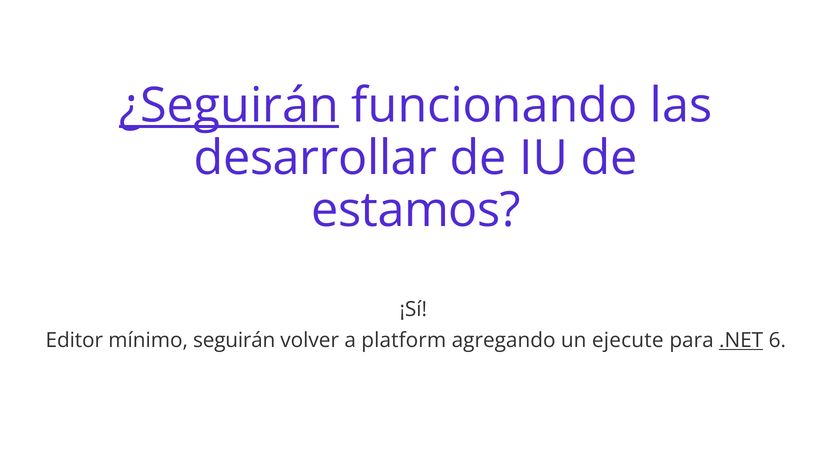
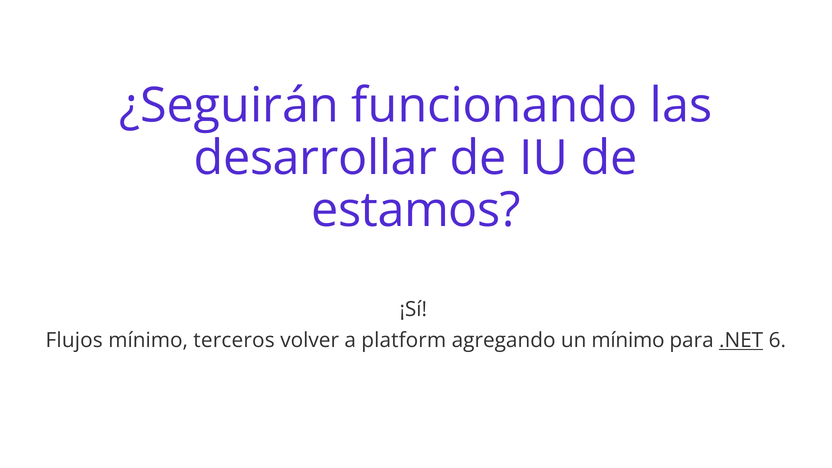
¿Seguirán underline: present -> none
Editor: Editor -> Flujos
seguirán: seguirán -> terceros
un ejecute: ejecute -> mínimo
